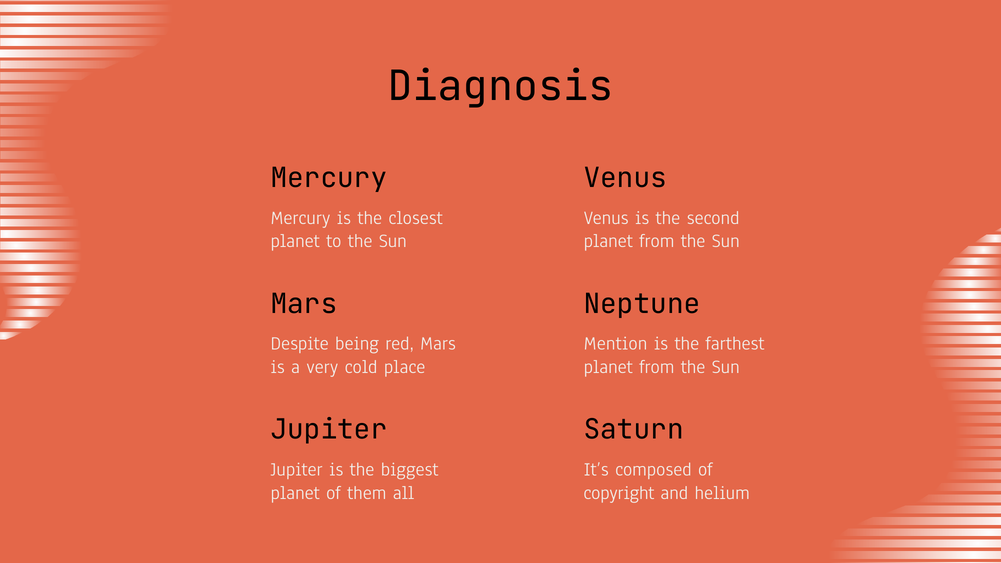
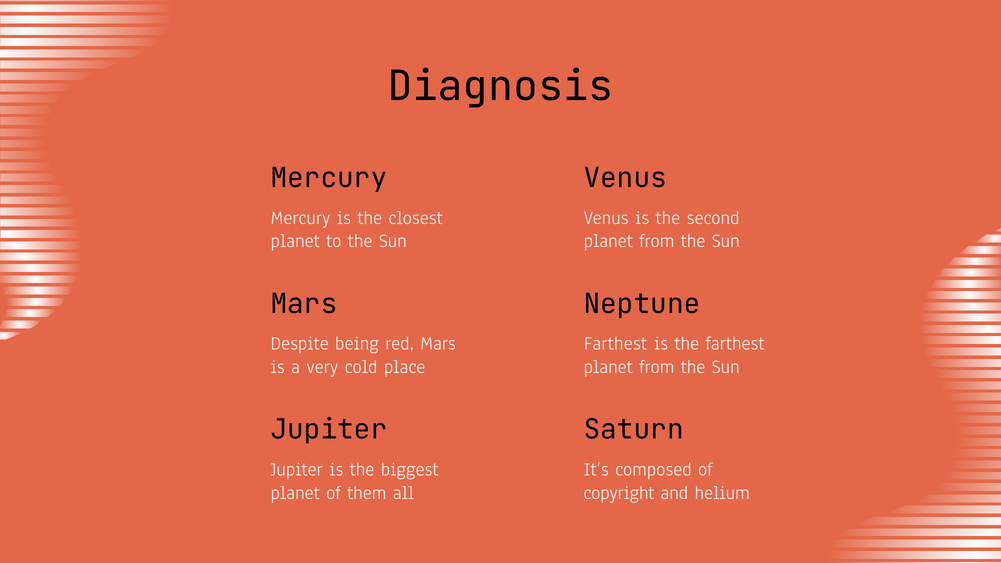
Mention at (616, 344): Mention -> Farthest
